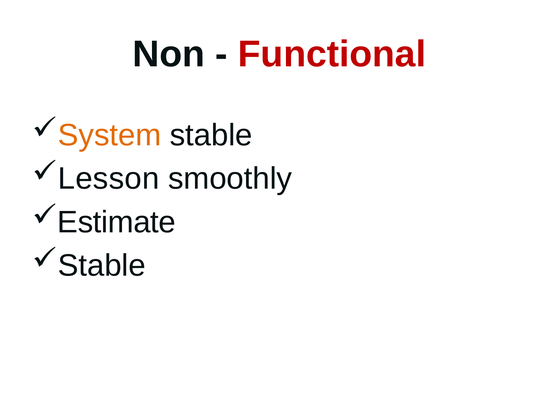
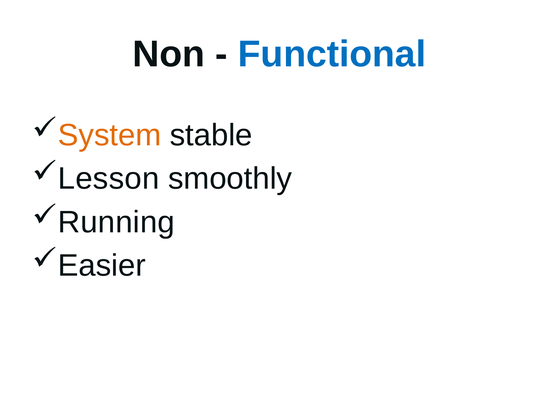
Functional colour: red -> blue
Estimate: Estimate -> Running
Stable at (102, 266): Stable -> Easier
